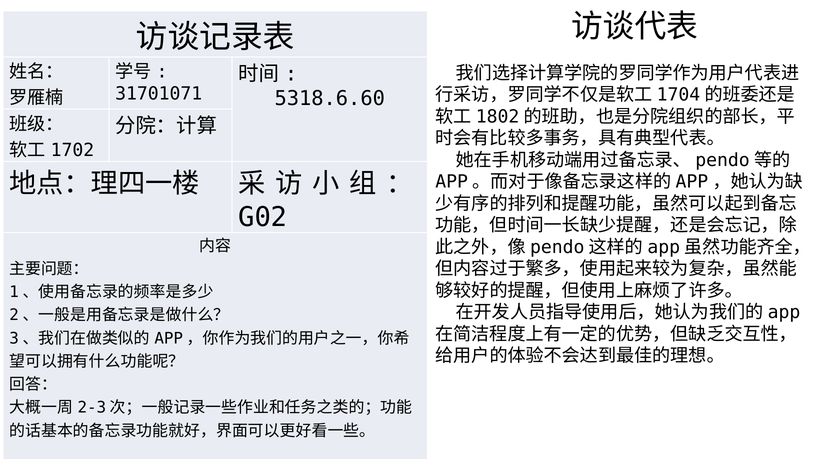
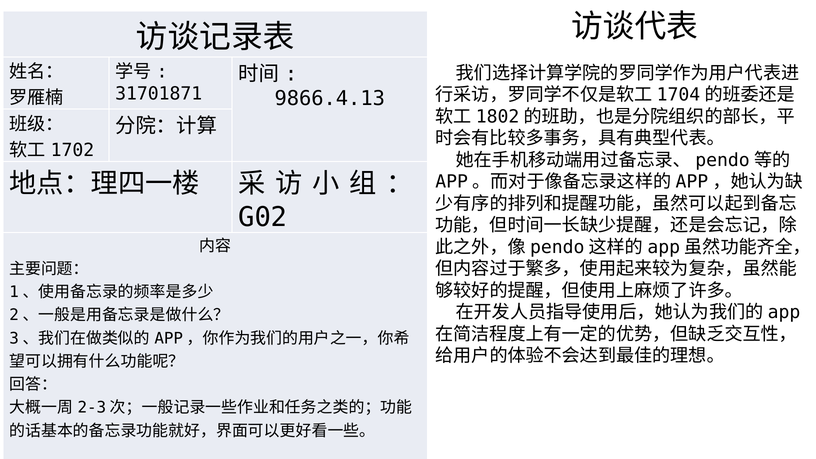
31701071: 31701071 -> 31701871
5318.6.60: 5318.6.60 -> 9866.4.13
